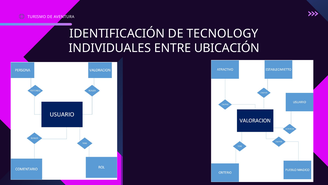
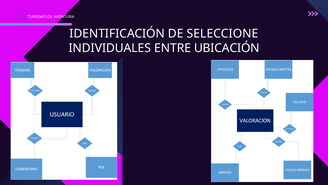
TECNOLOGY: TECNOLOGY -> SELECCIONE
